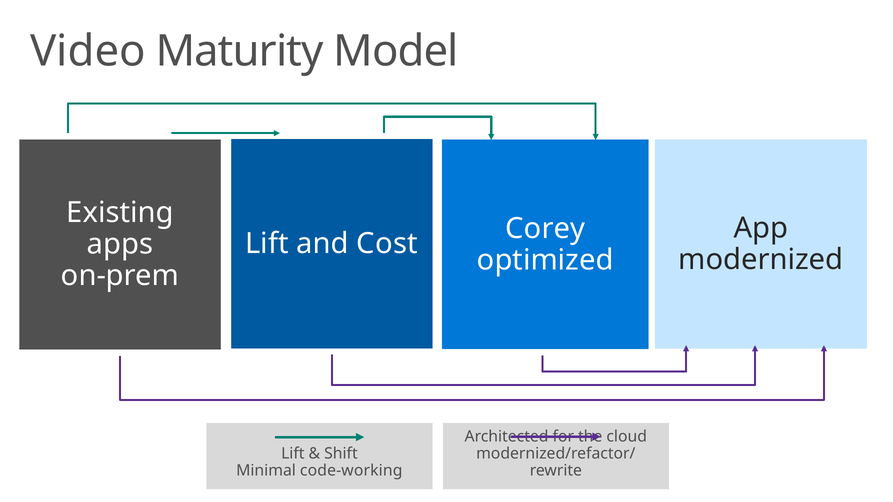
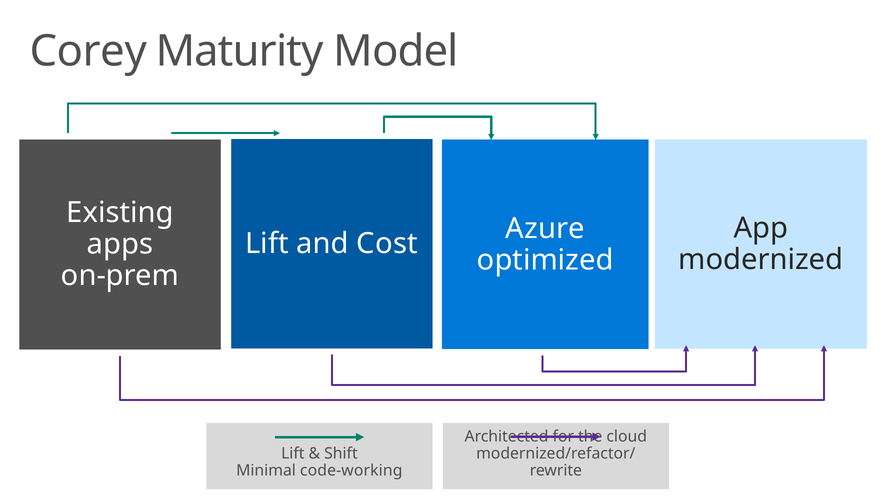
Video: Video -> Corey
Corey: Corey -> Azure
